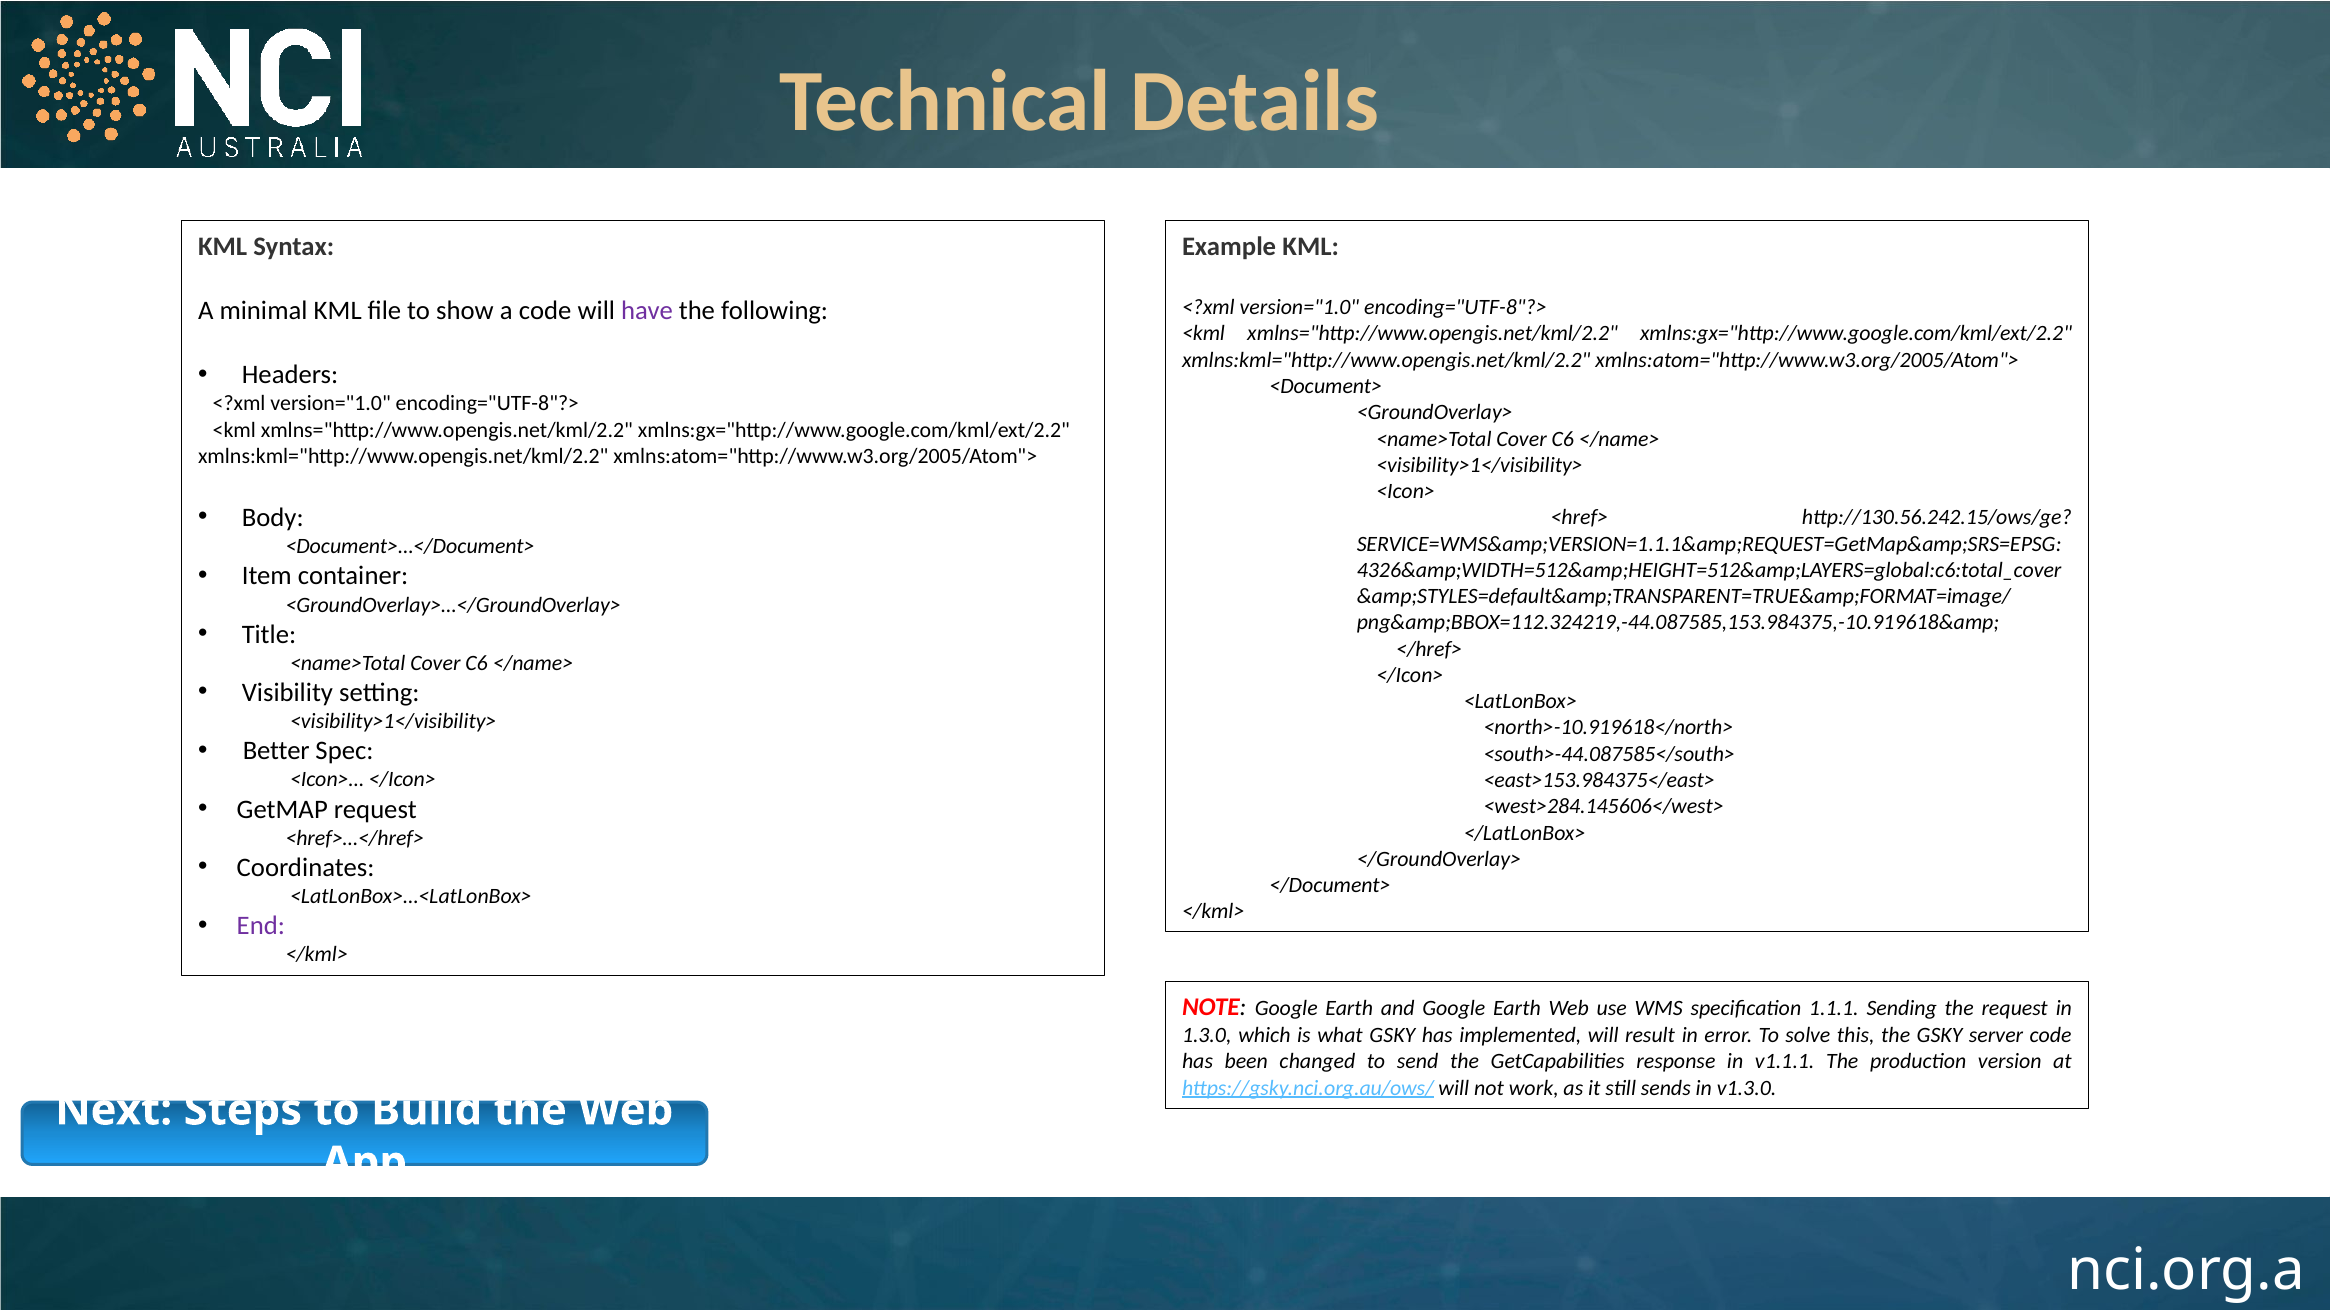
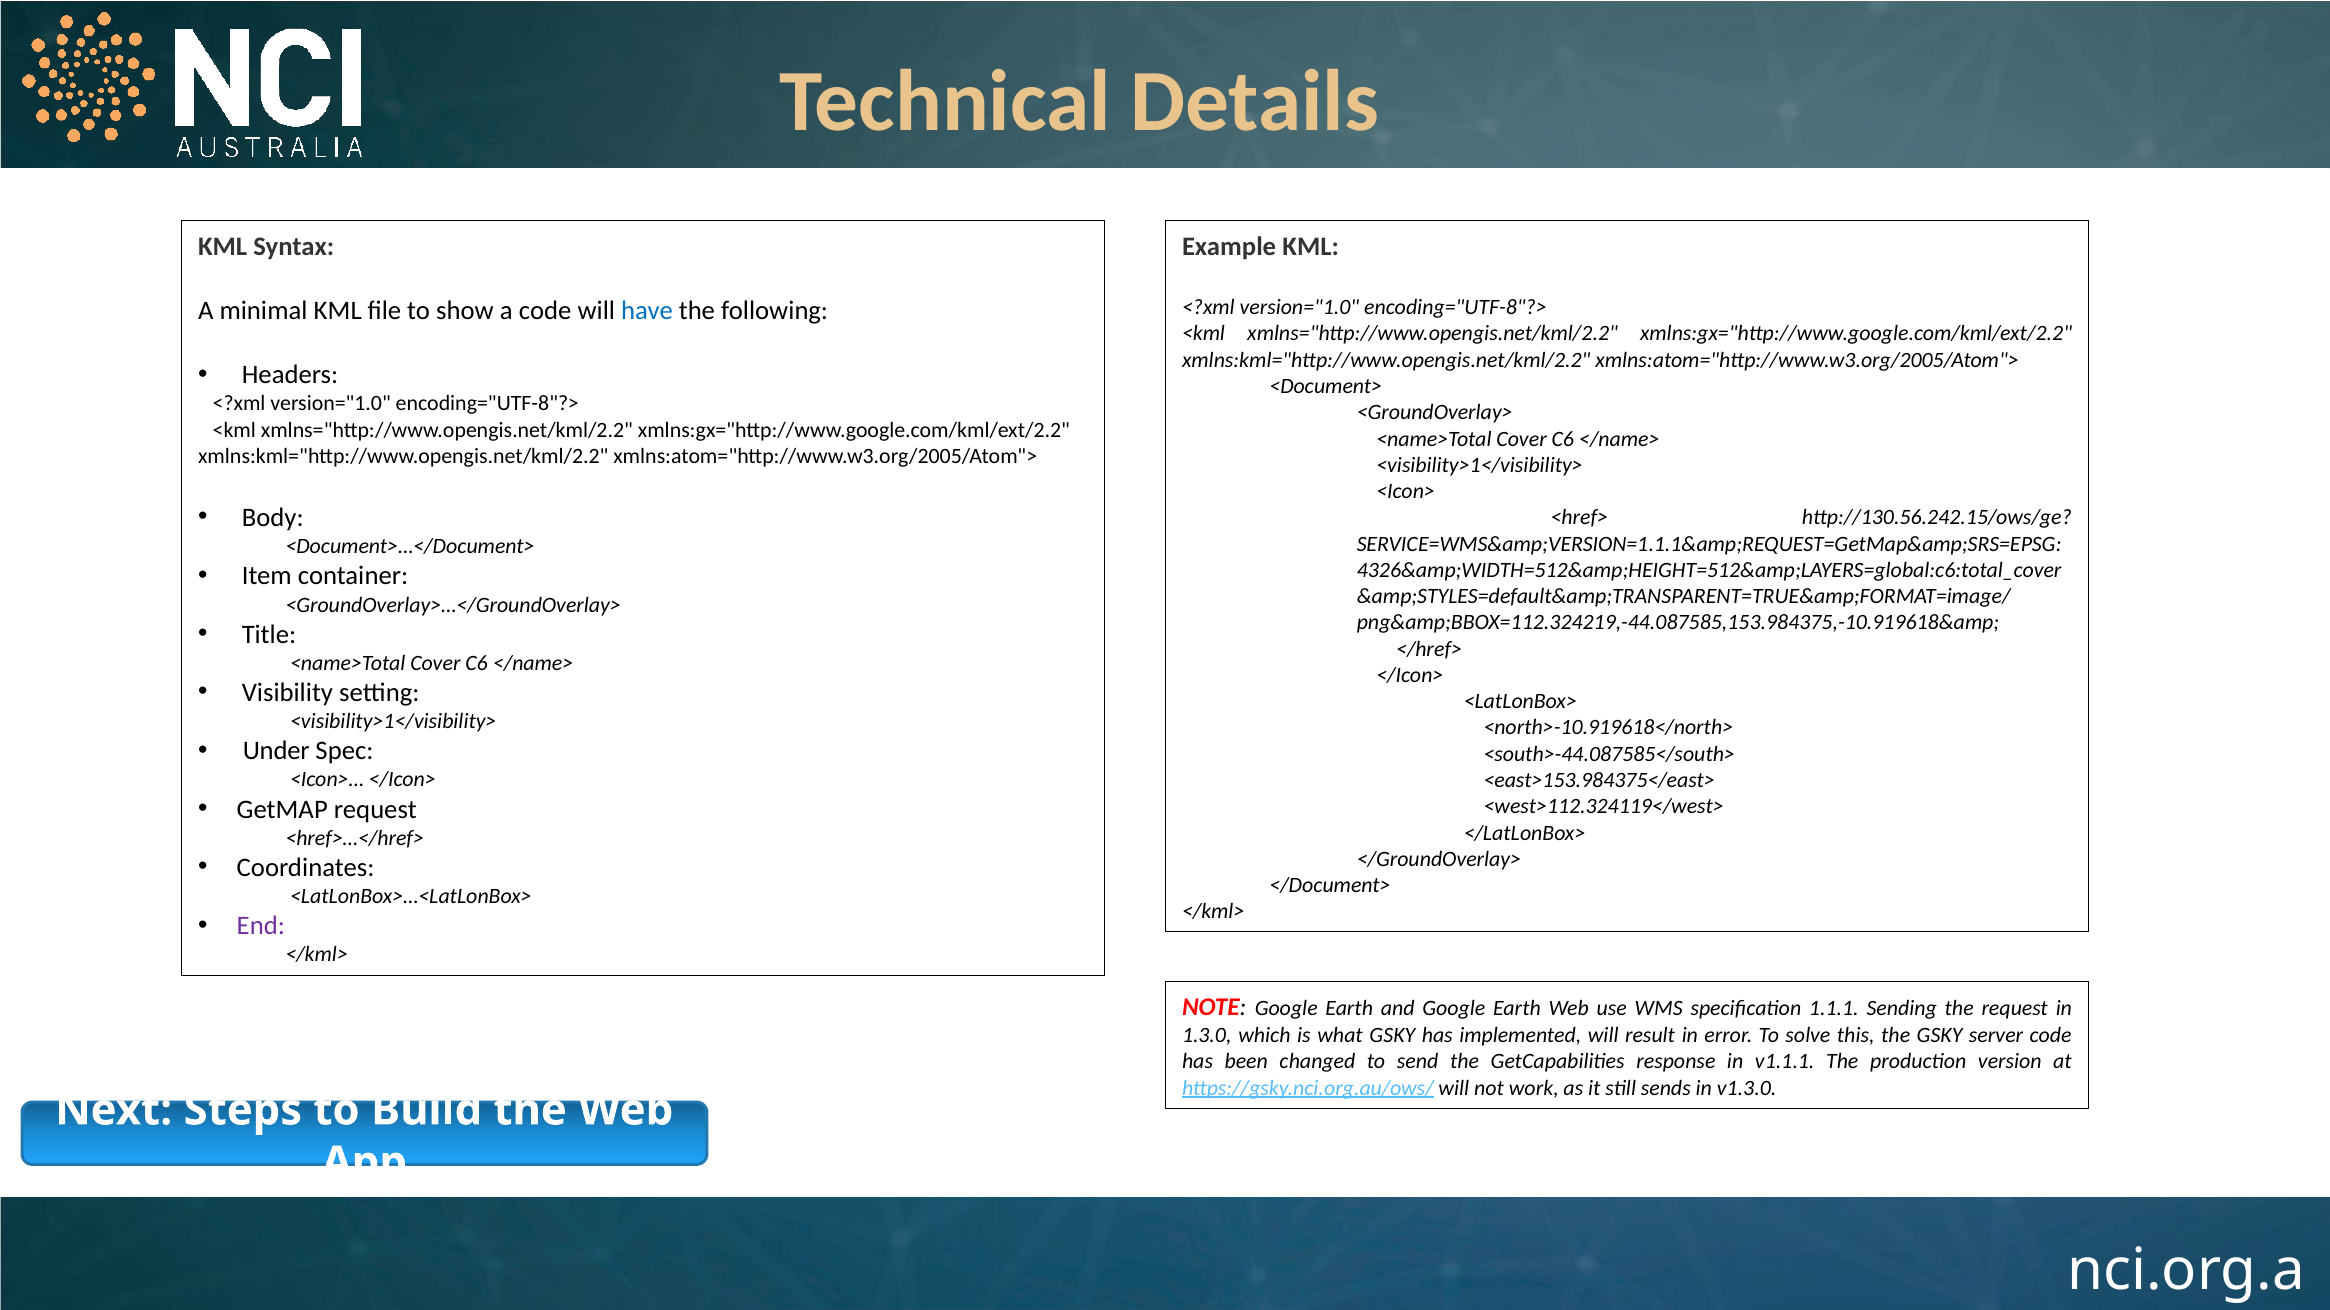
have colour: purple -> blue
Better: Better -> Under
<west>284.145606</west>: <west>284.145606</west> -> <west>112.324119</west>
